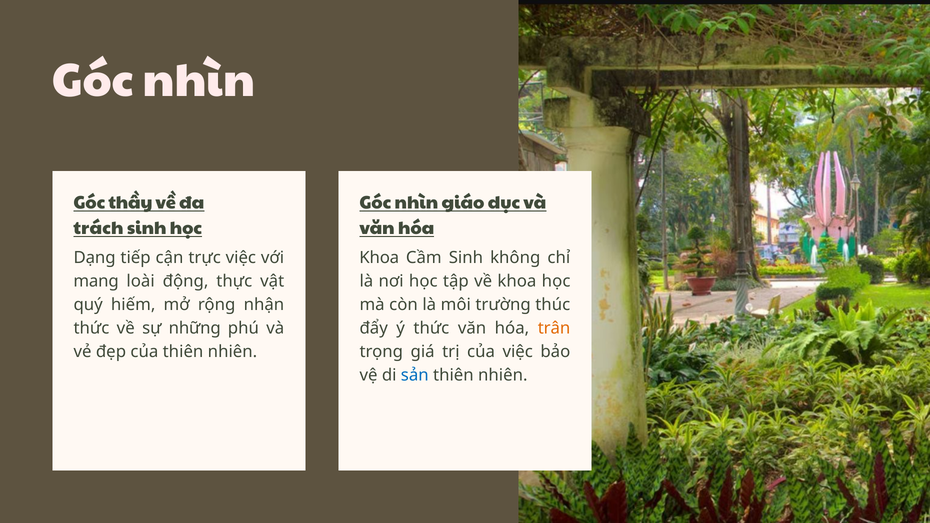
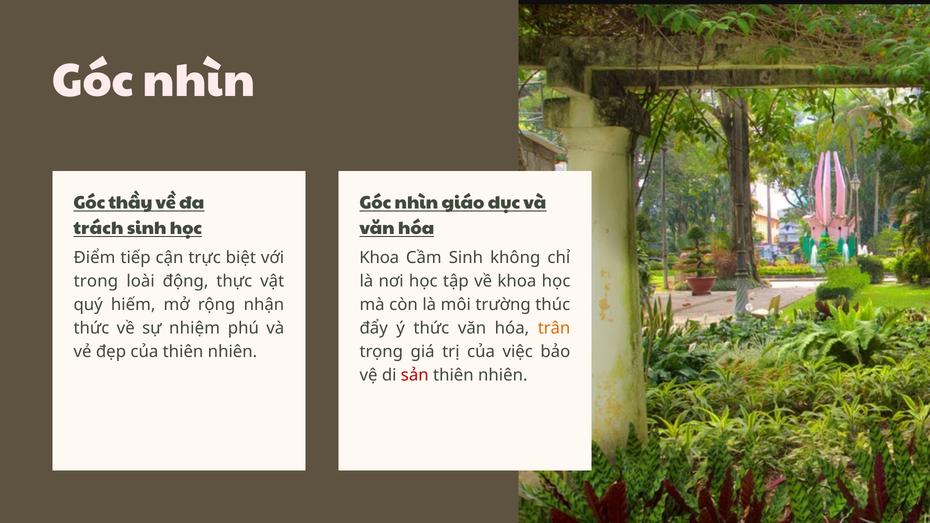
Dạng: Dạng -> Điểm
trực việc: việc -> biệt
mang: mang -> trong
những: những -> nhiệm
sản colour: blue -> red
